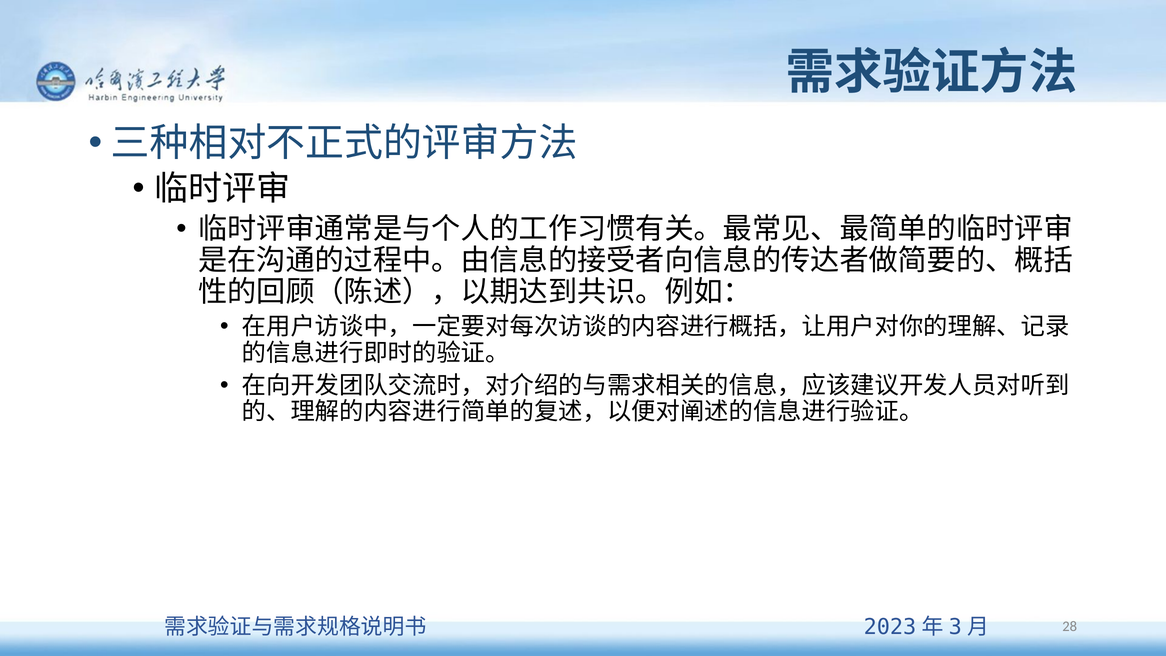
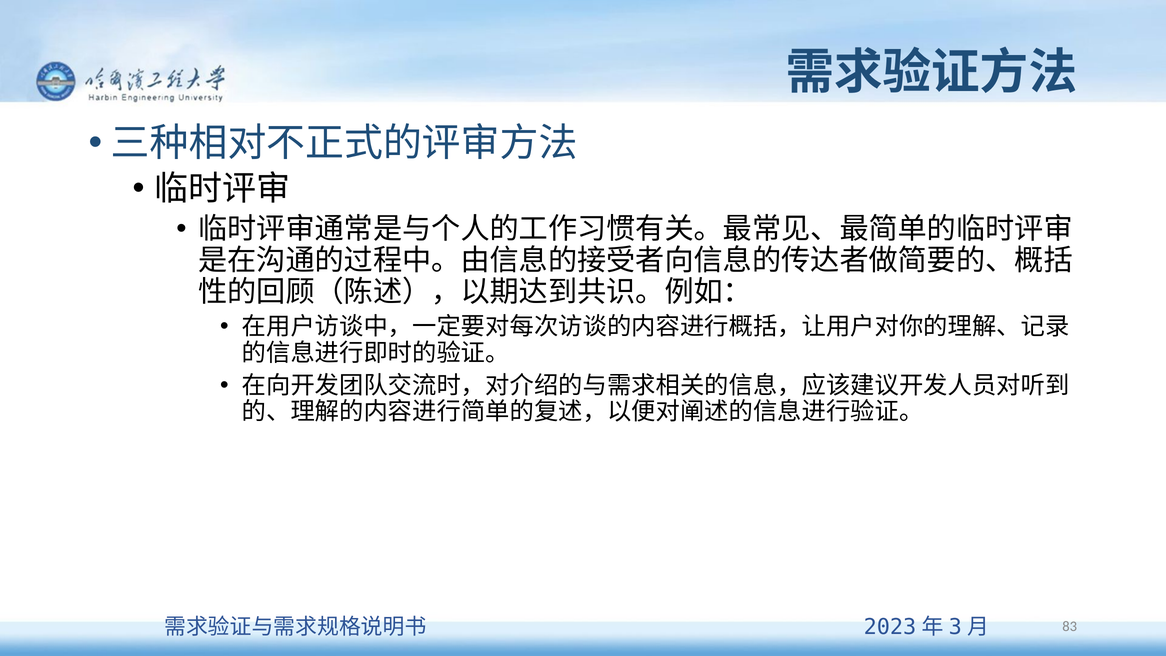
28: 28 -> 83
